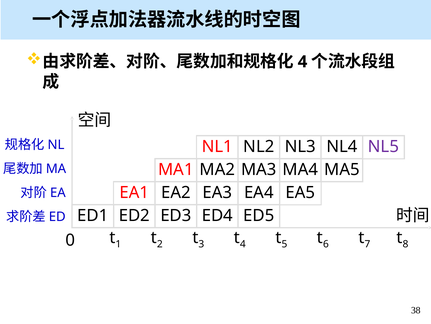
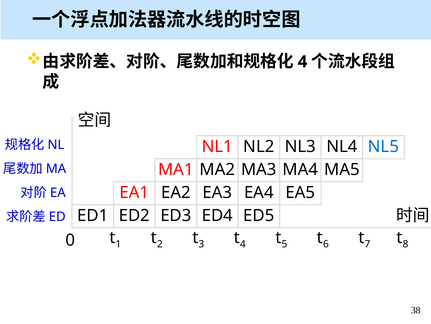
NL5 colour: purple -> blue
